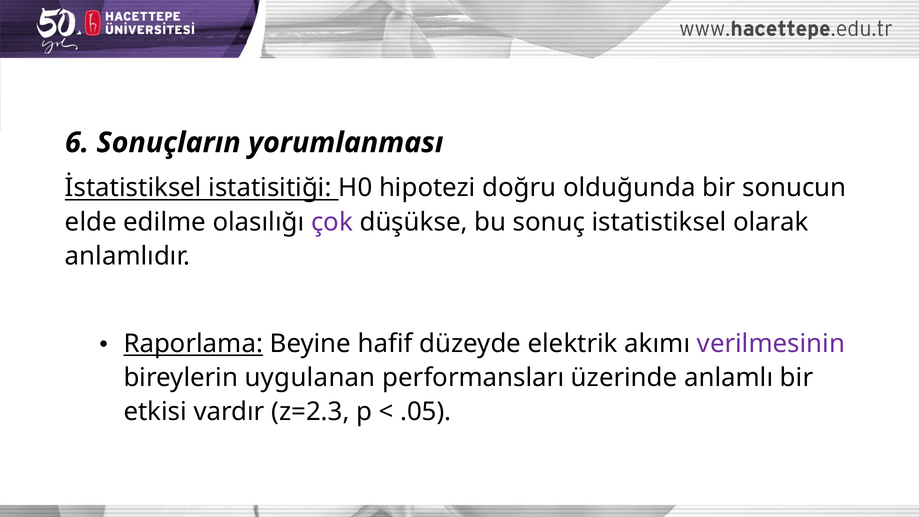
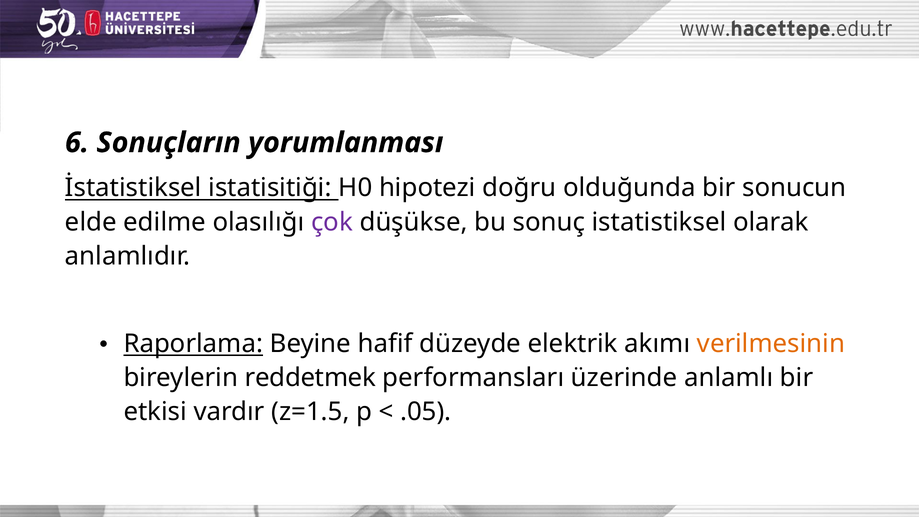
verilmesinin colour: purple -> orange
uygulanan: uygulanan -> reddetmek
z=2.3: z=2.3 -> z=1.5
